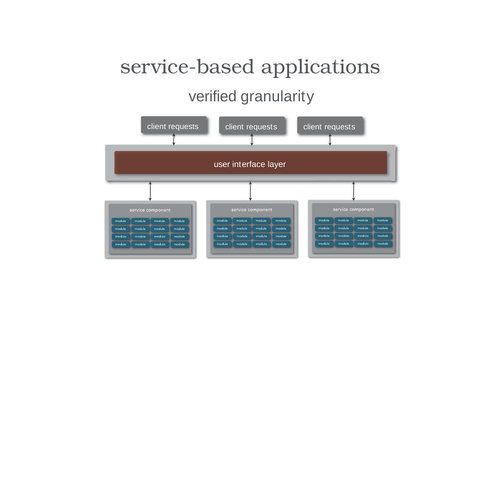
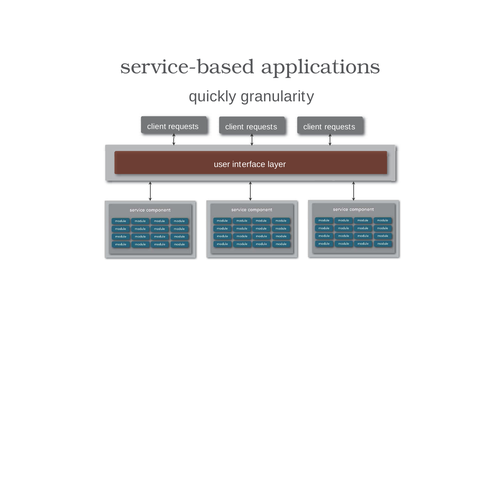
verified: verified -> quickly
